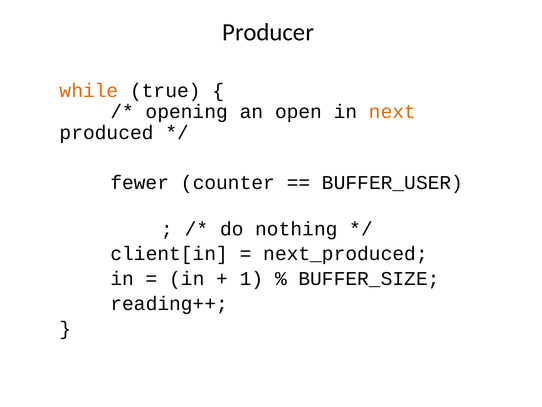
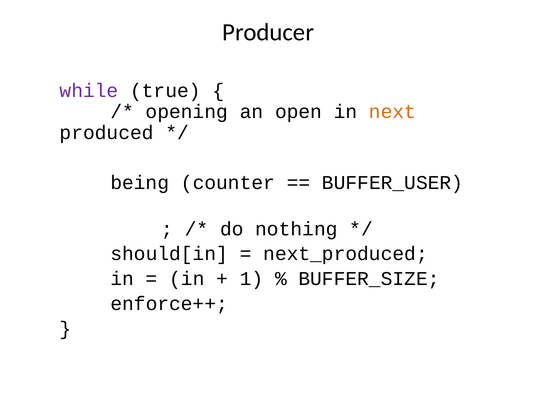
while colour: orange -> purple
fewer: fewer -> being
client[in: client[in -> should[in
reading++: reading++ -> enforce++
